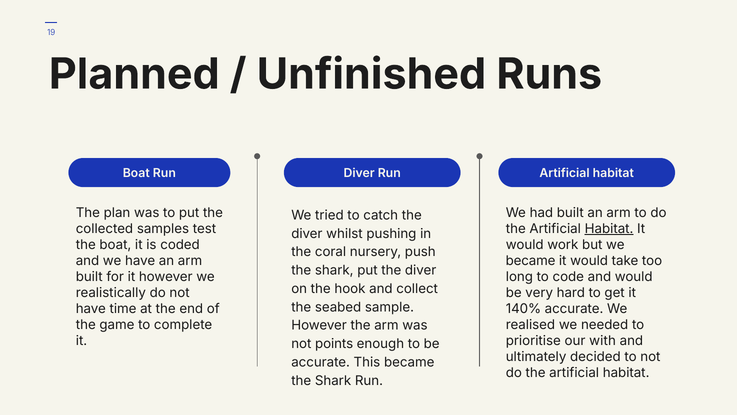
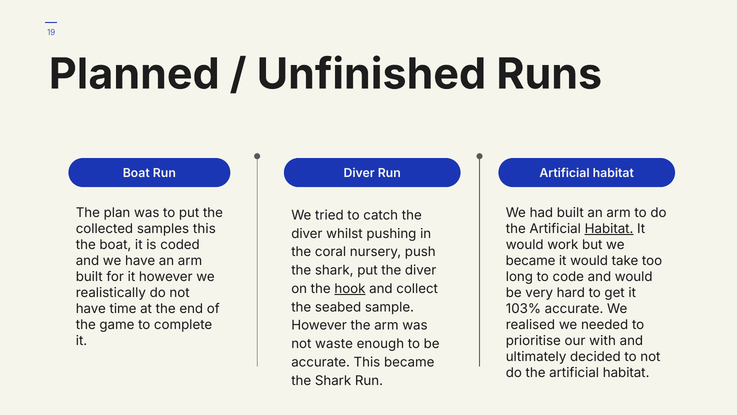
samples test: test -> this
hook underline: none -> present
140%: 140% -> 103%
points: points -> waste
